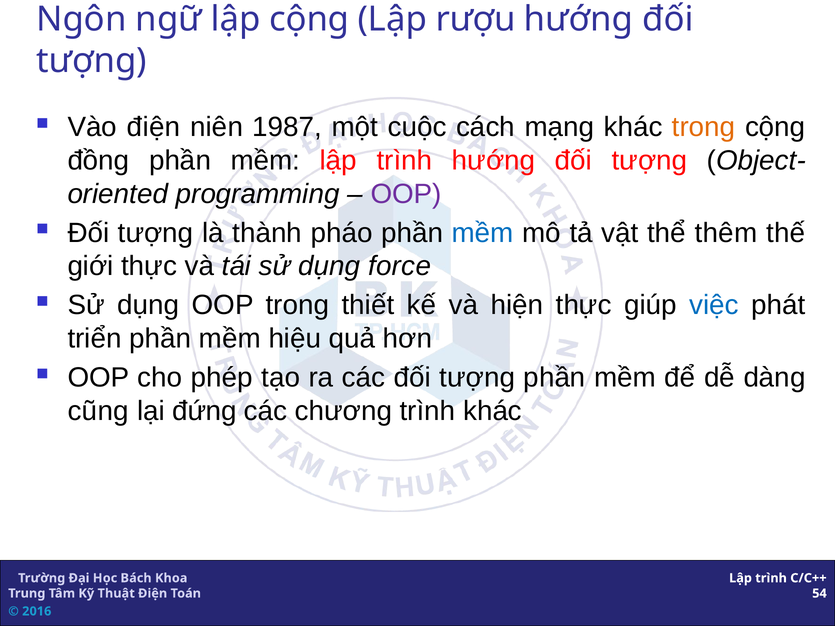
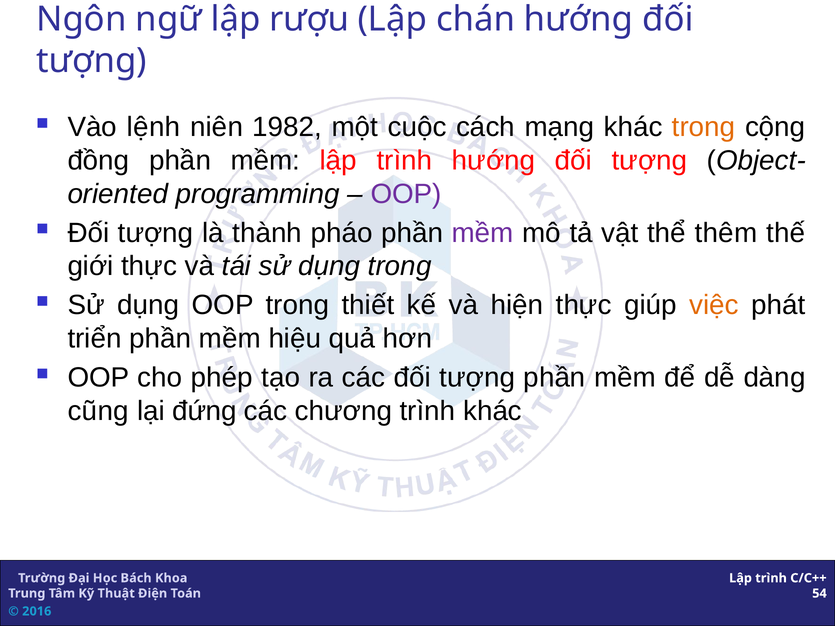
lập cộng: cộng -> rượu
rượu: rượu -> chán
Vào điện: điện -> lệnh
1987: 1987 -> 1982
mềm at (483, 233) colour: blue -> purple
dụng force: force -> trong
việc colour: blue -> orange
